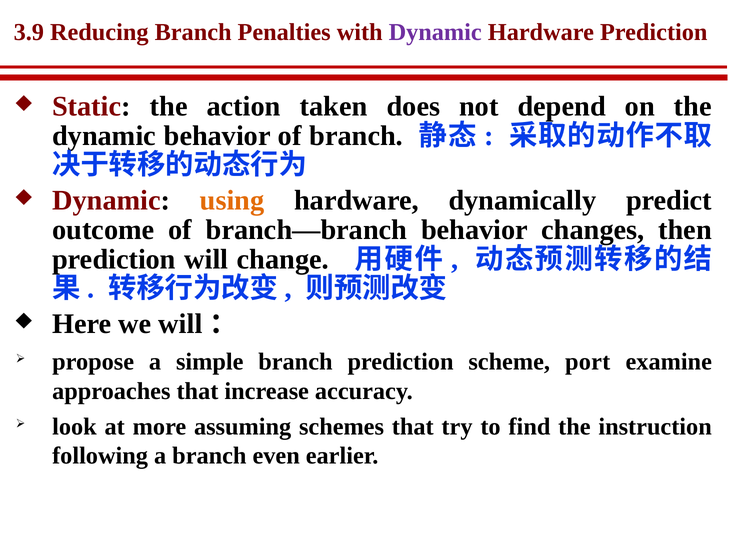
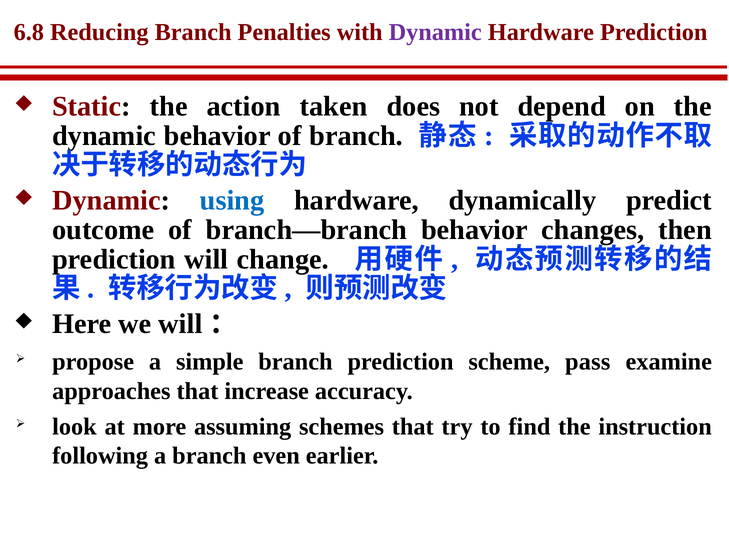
3.9: 3.9 -> 6.8
using colour: orange -> blue
port: port -> pass
